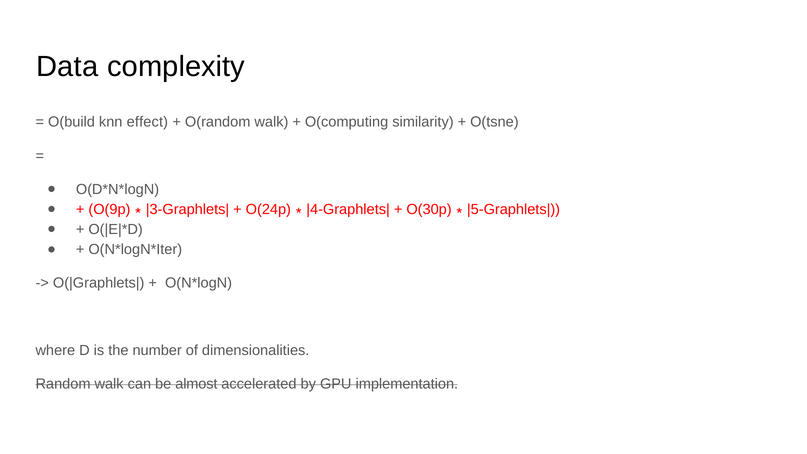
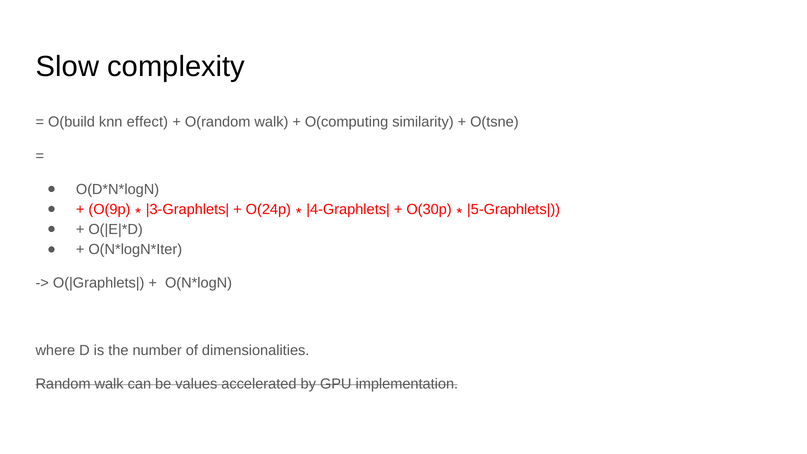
Data: Data -> Slow
almost: almost -> values
